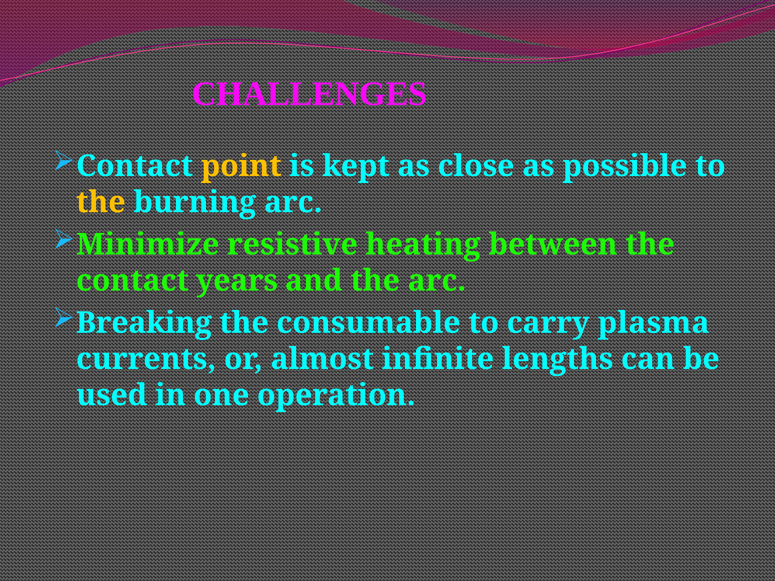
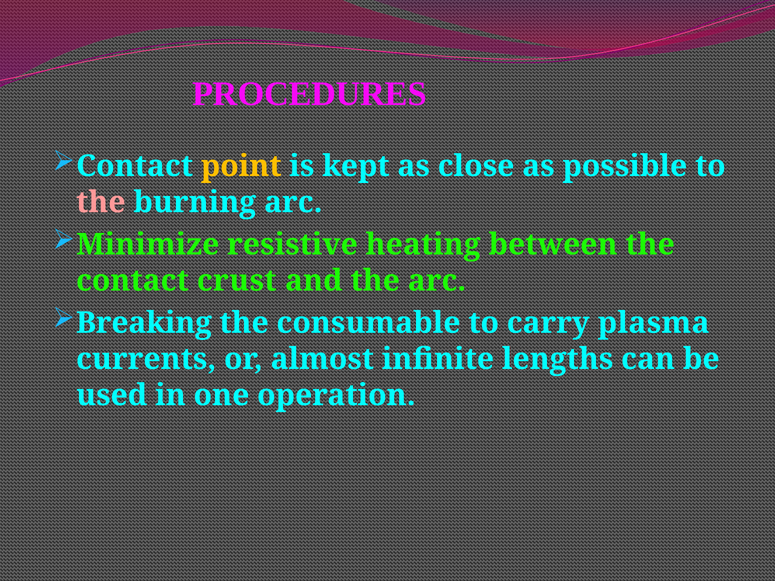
CHALLENGES: CHALLENGES -> PROCEDURES
the at (101, 202) colour: yellow -> pink
years: years -> crust
